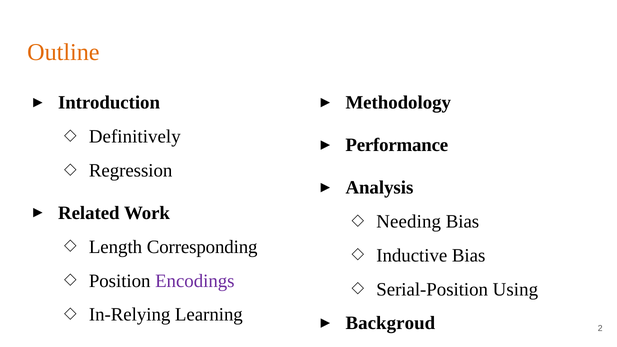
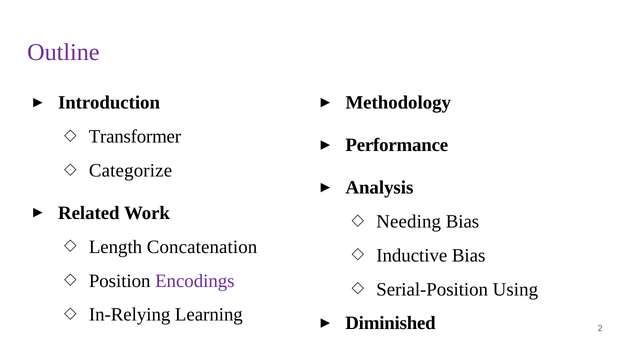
Outline colour: orange -> purple
Definitively: Definitively -> Transformer
Regression: Regression -> Categorize
Corresponding: Corresponding -> Concatenation
Backgroud: Backgroud -> Diminished
